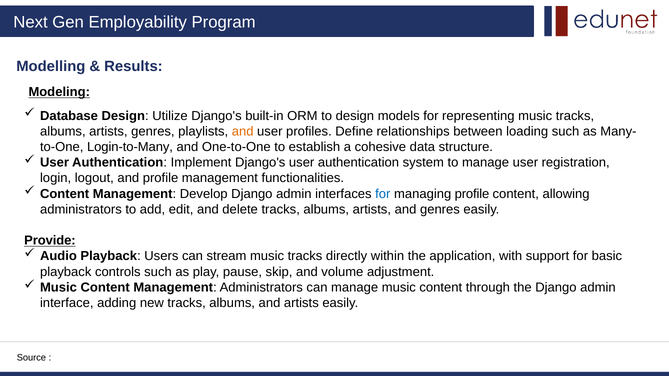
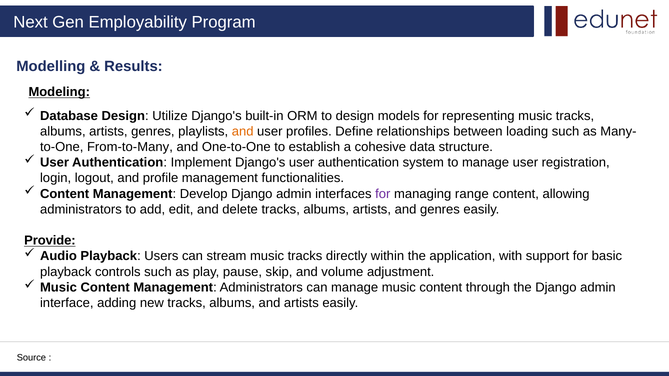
Login-to-Many: Login-to-Many -> From-to-Many
for at (383, 194) colour: blue -> purple
managing profile: profile -> range
